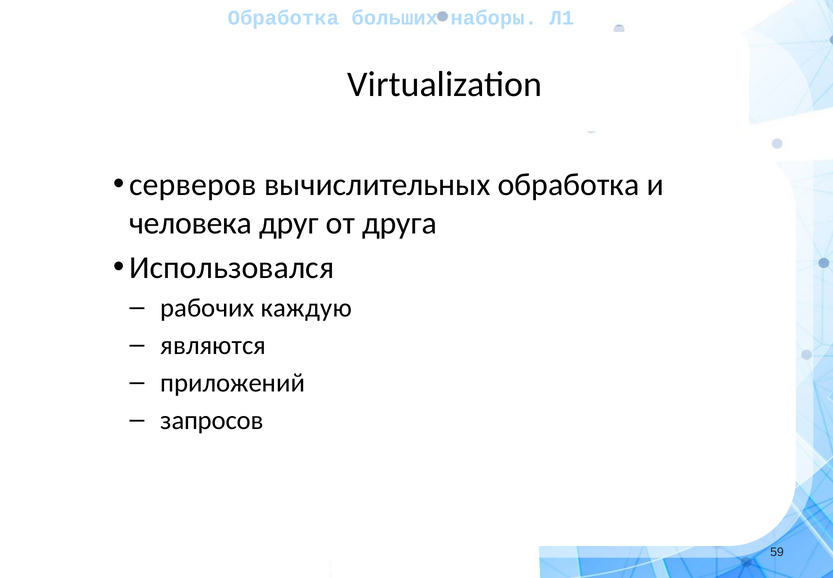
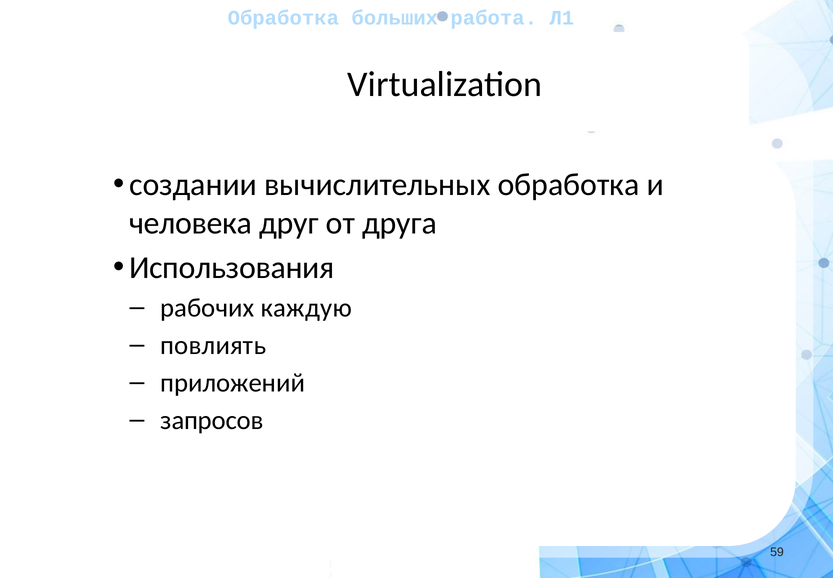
наборы: наборы -> работа
серверов: серверов -> создании
Использовался: Использовался -> Использования
являются: являются -> повлиять
